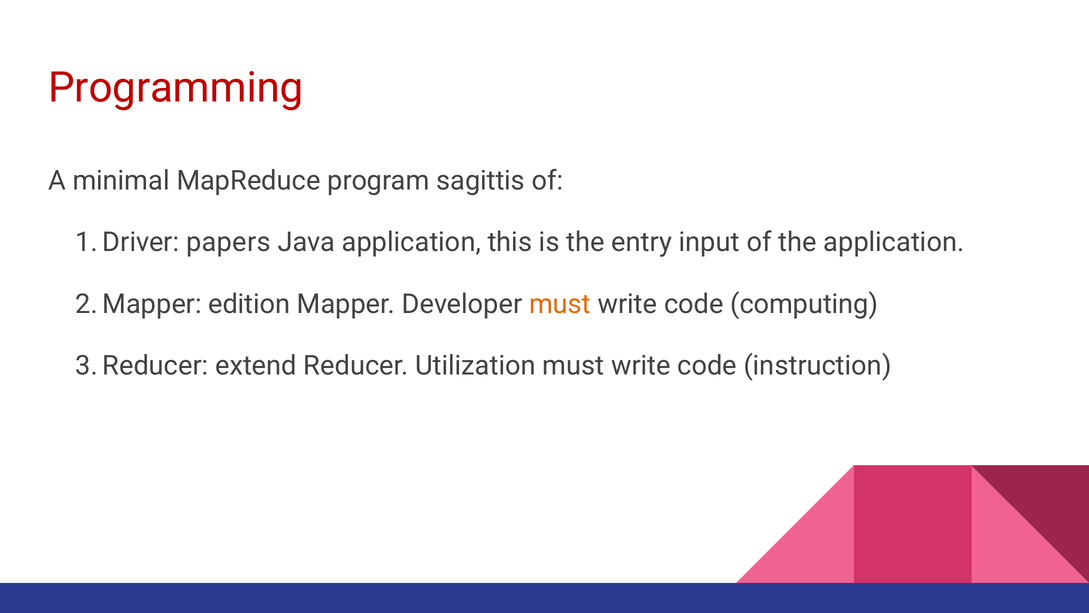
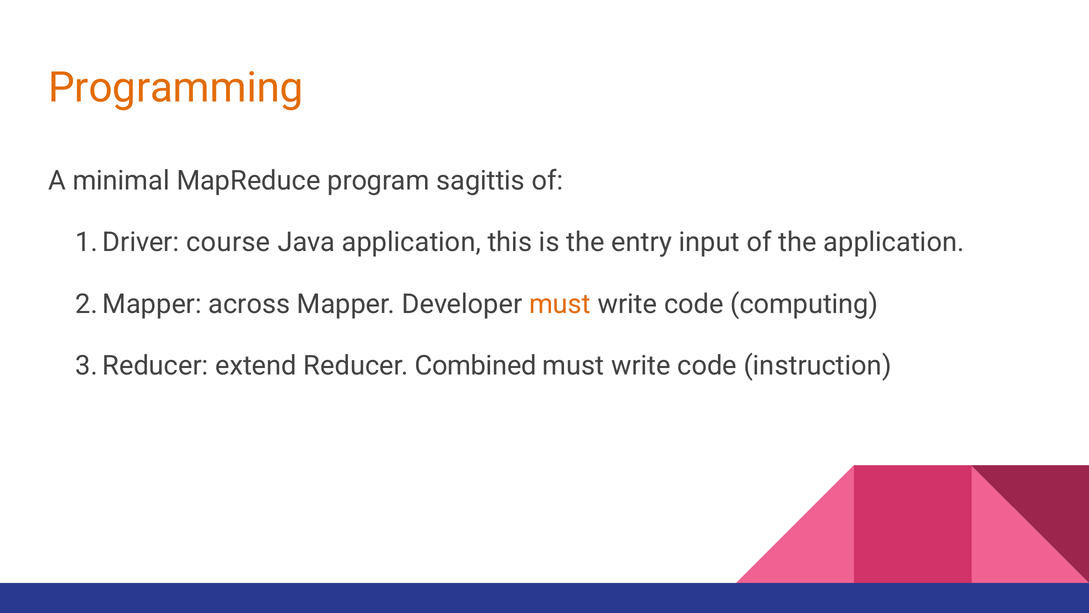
Programming colour: red -> orange
papers: papers -> course
edition: edition -> across
Utilization: Utilization -> Combined
